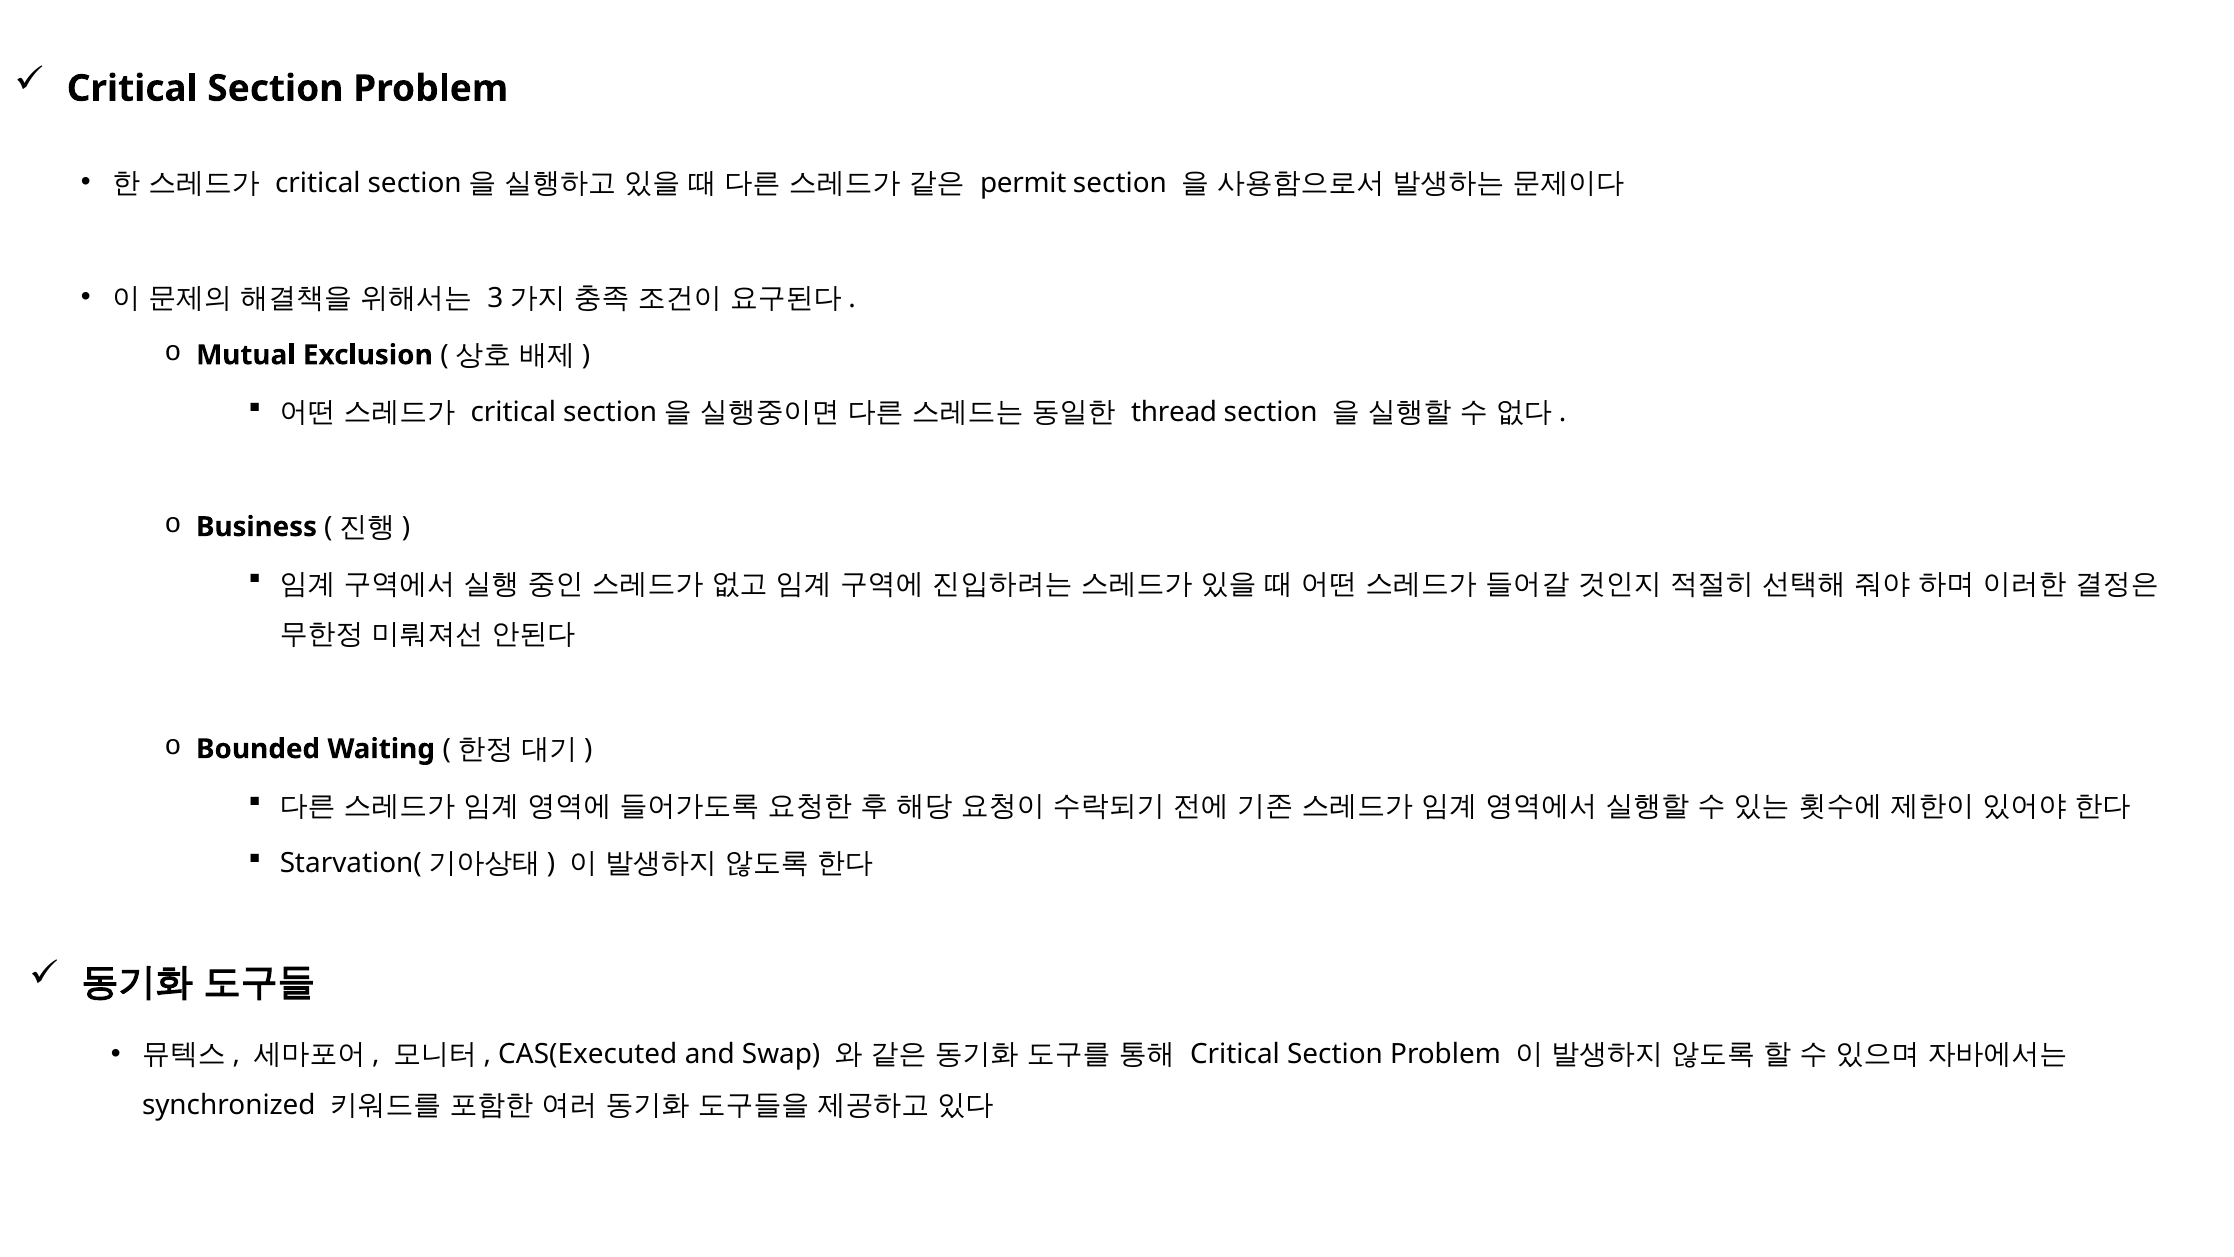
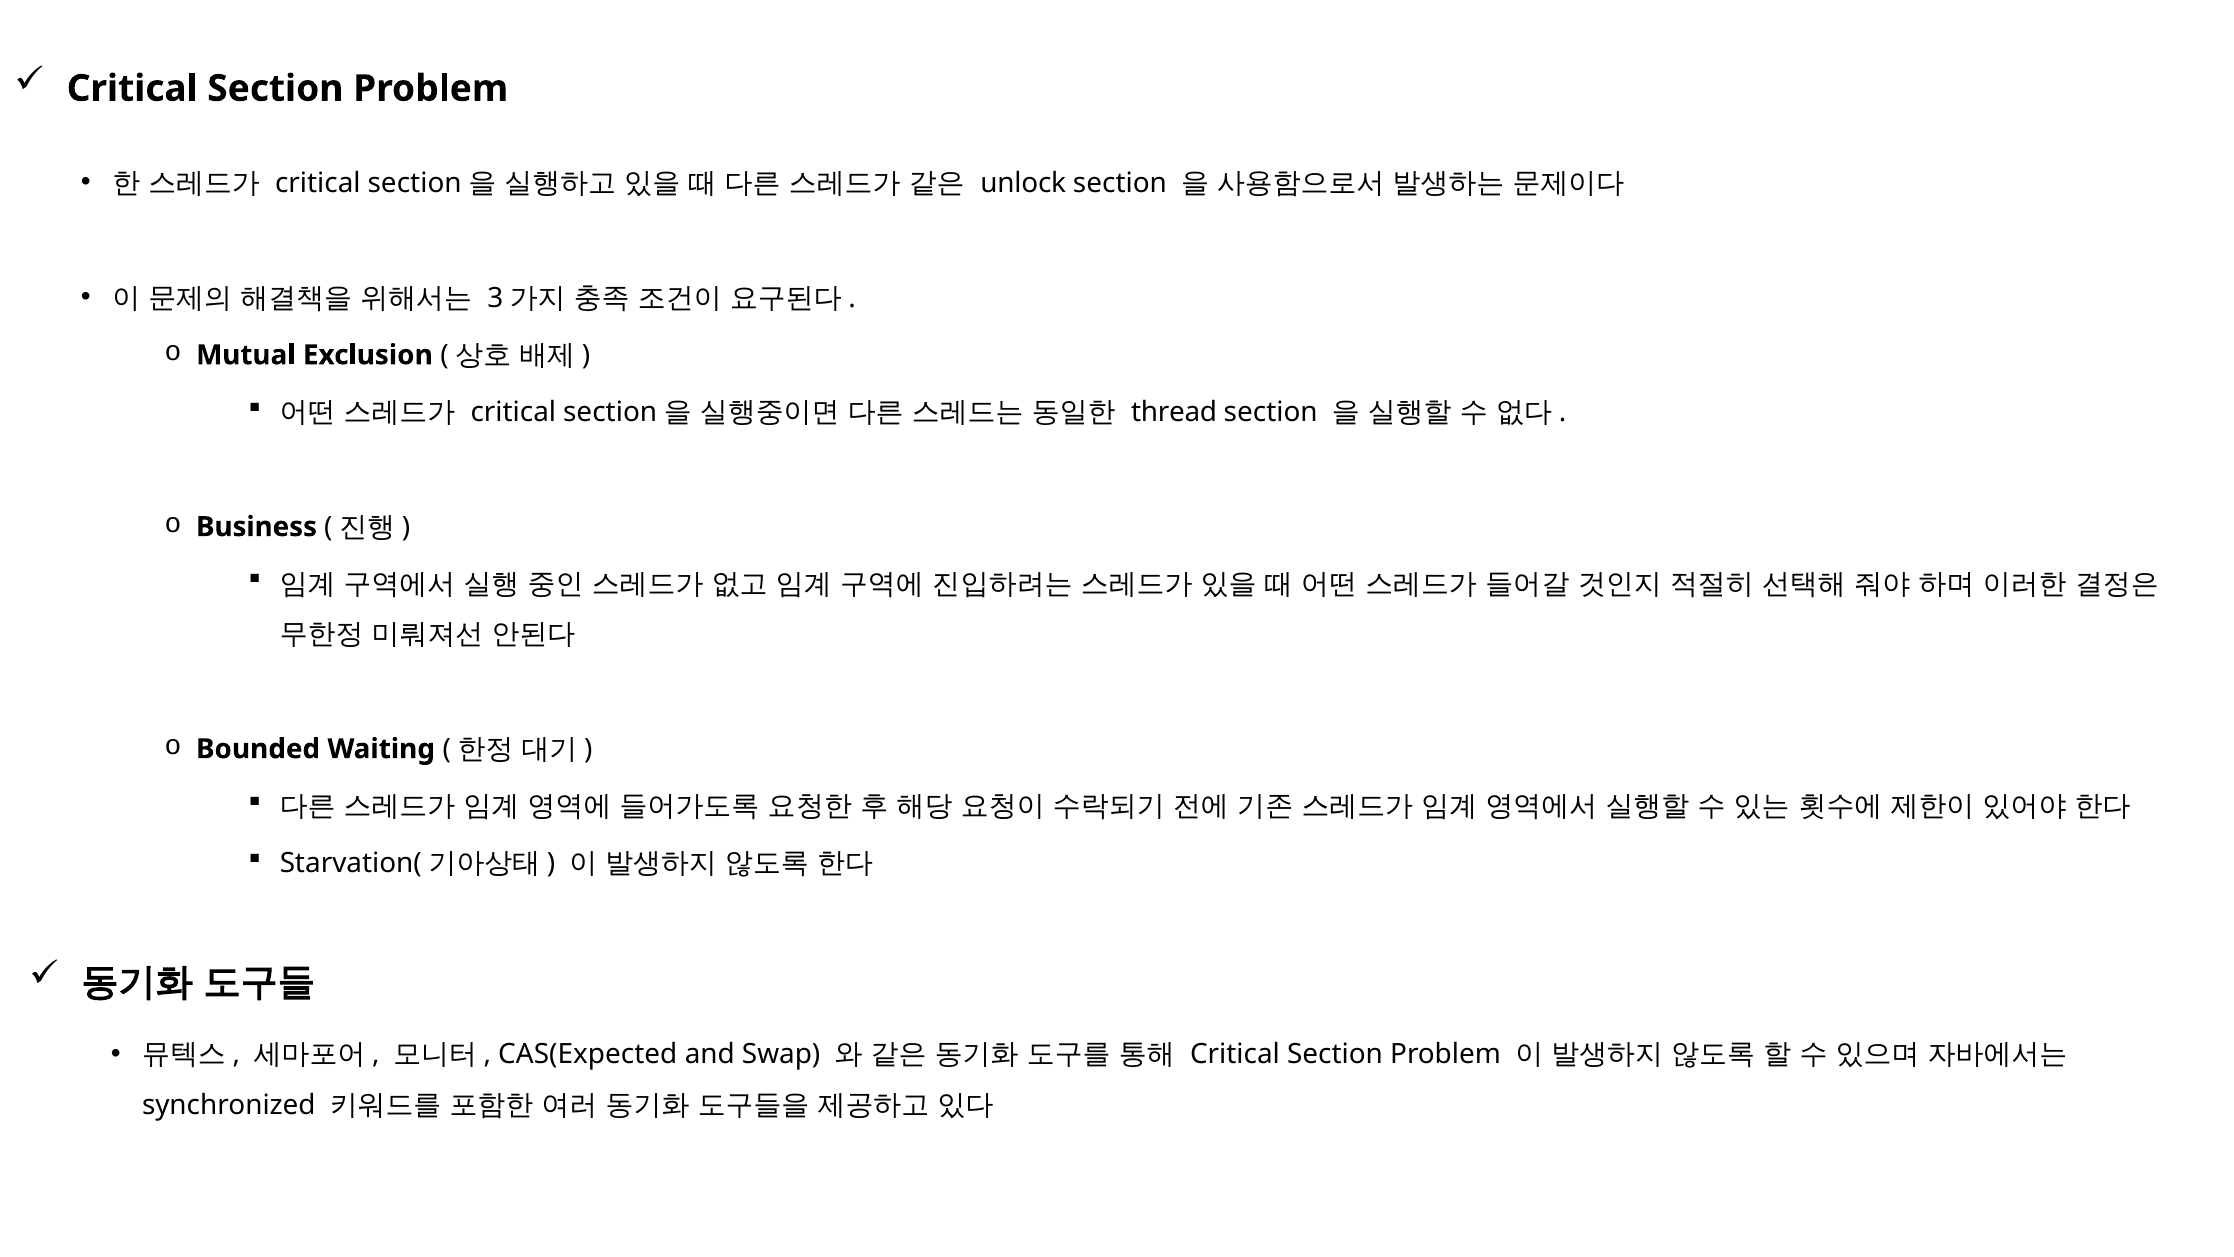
permit: permit -> unlock
CAS(Executed: CAS(Executed -> CAS(Expected
